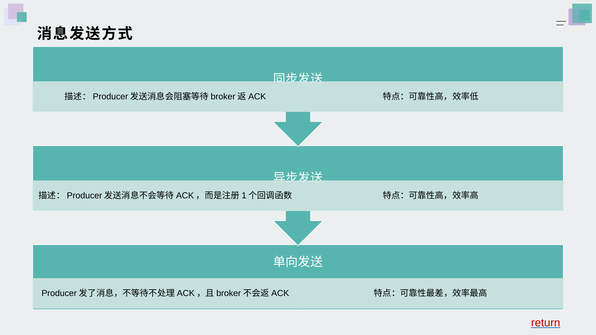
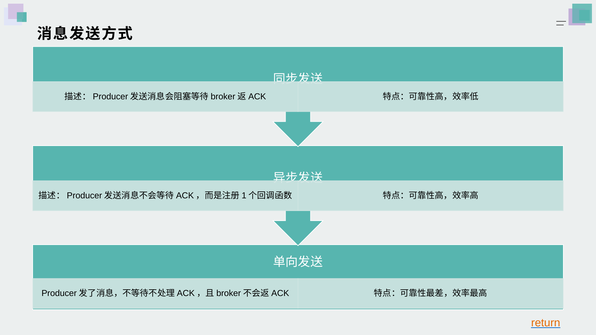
return colour: red -> orange
